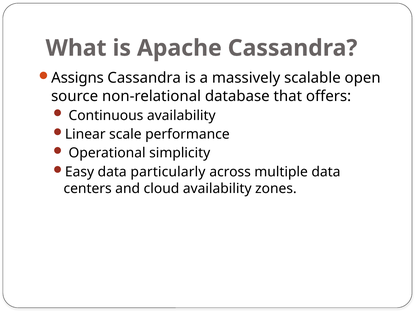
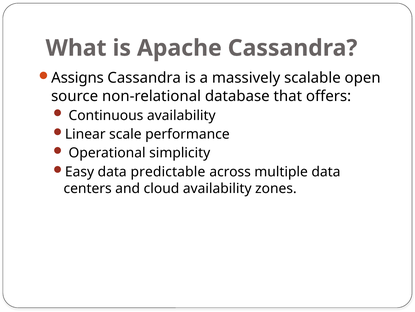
particularly: particularly -> predictable
